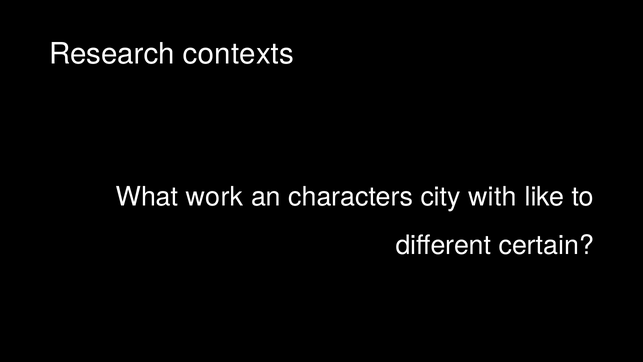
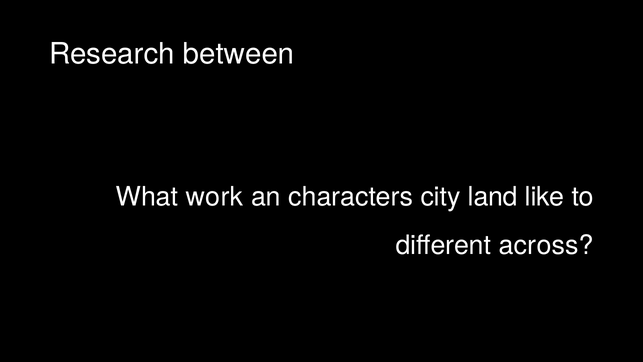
contexts: contexts -> between
with: with -> land
certain: certain -> across
